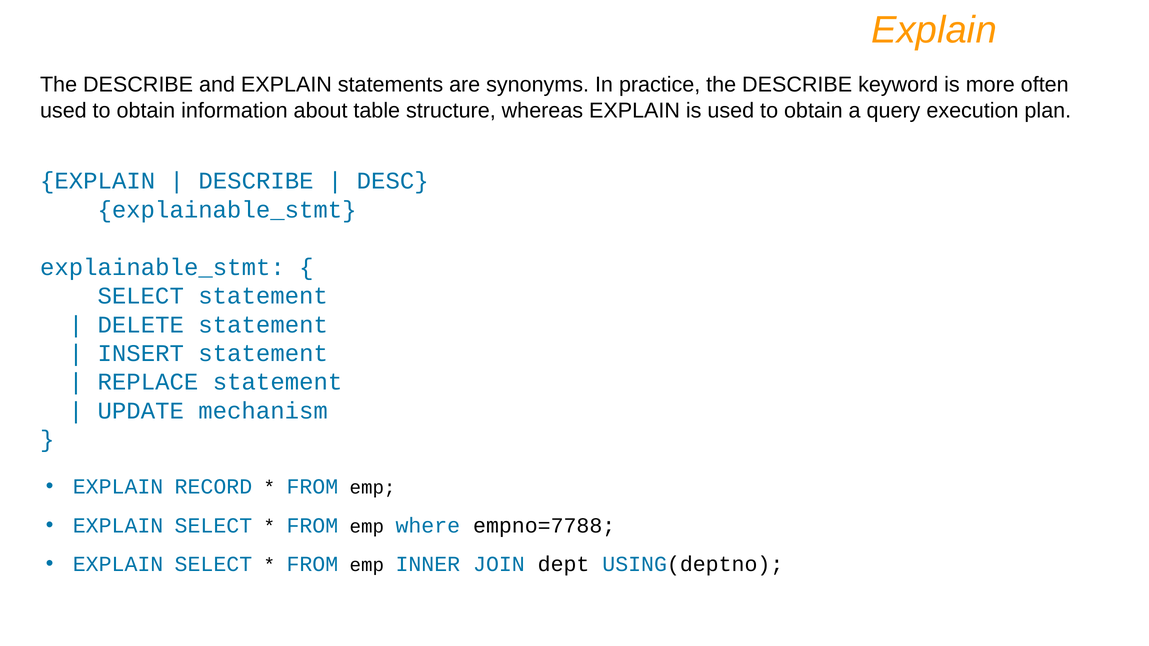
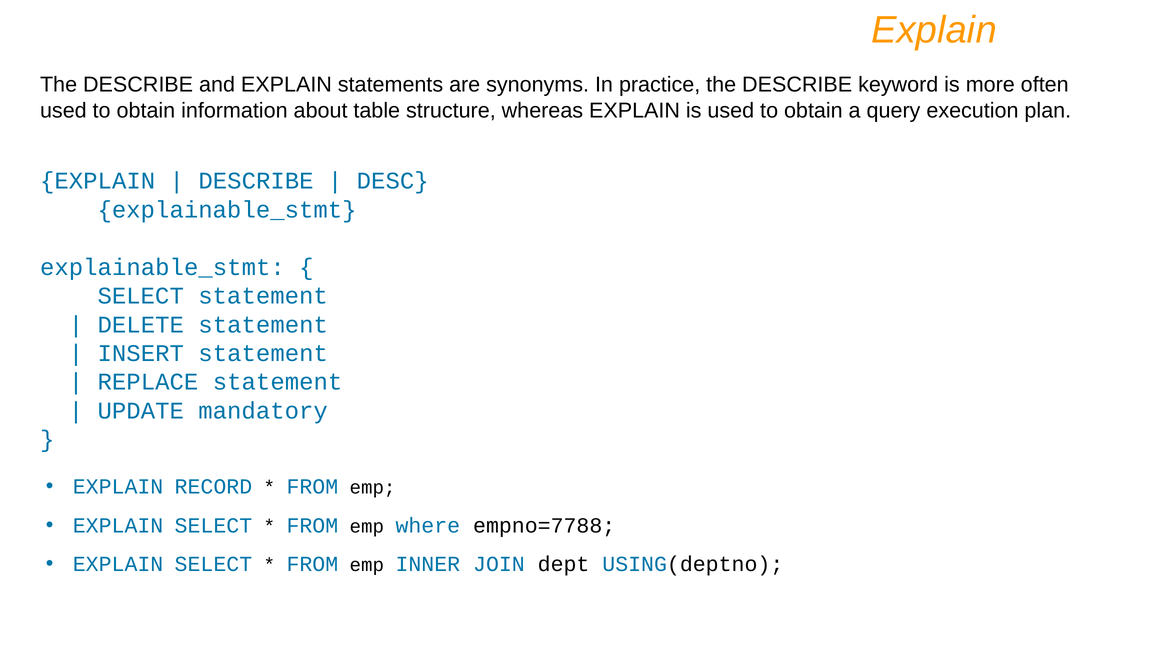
mechanism: mechanism -> mandatory
